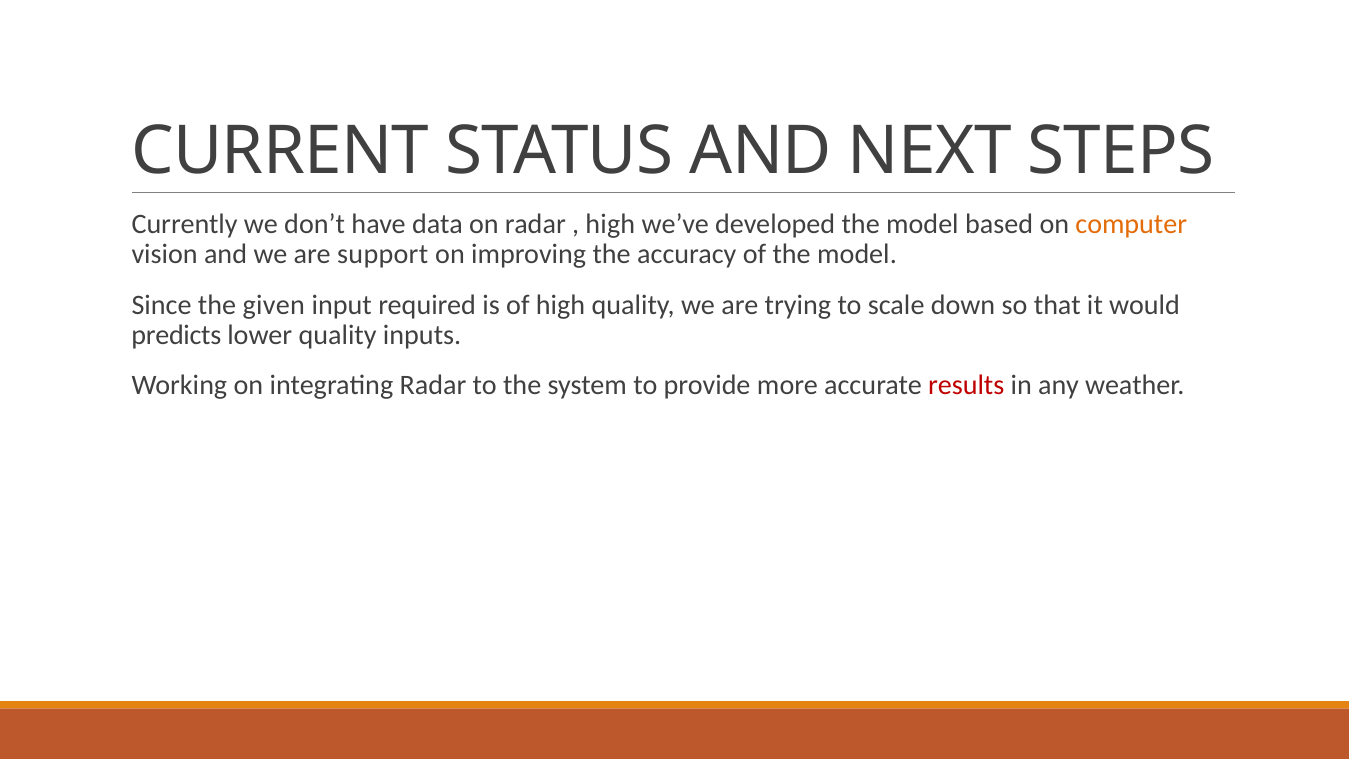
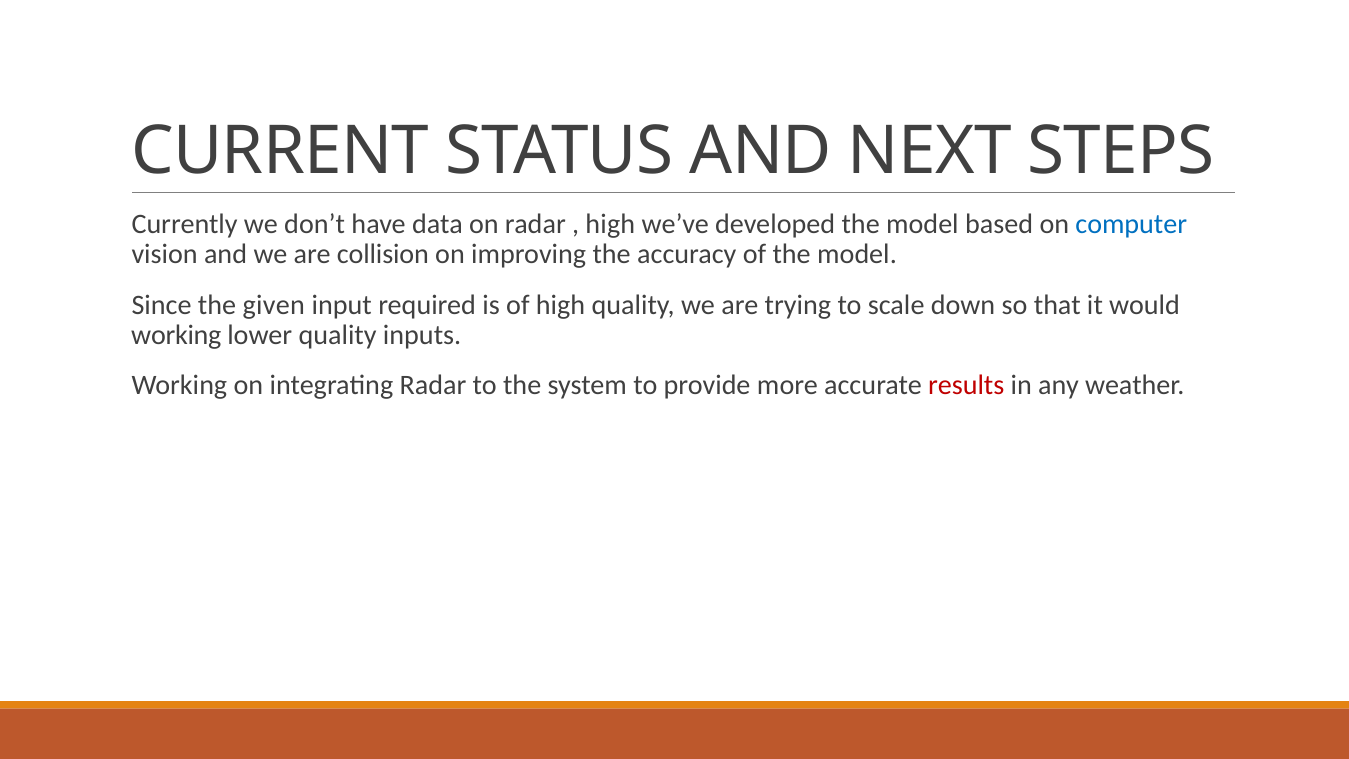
computer colour: orange -> blue
support: support -> collision
predicts at (176, 335): predicts -> working
